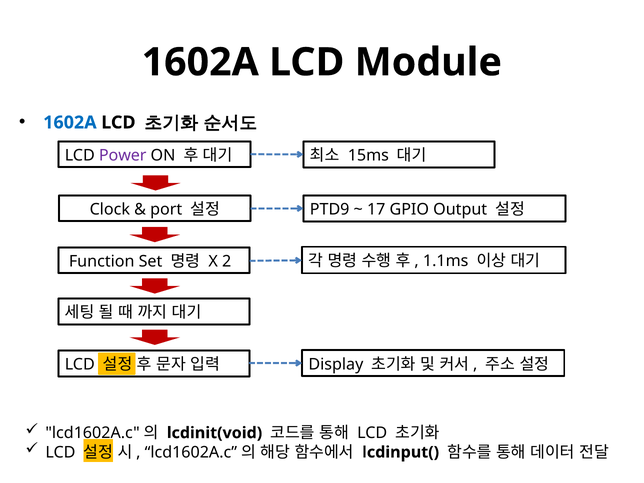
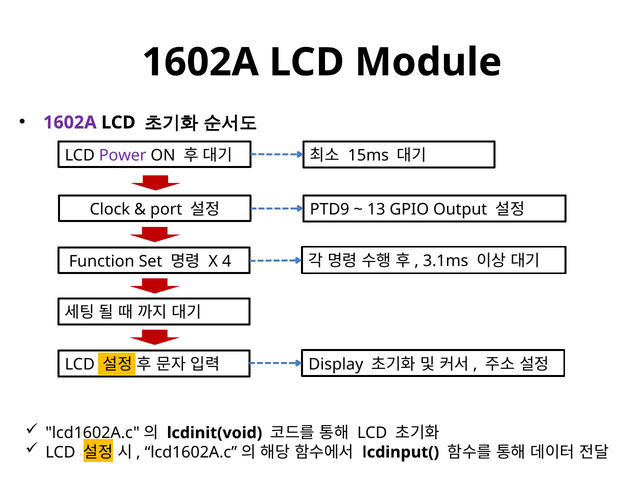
1602A at (70, 122) colour: blue -> purple
17: 17 -> 13
1.1ms: 1.1ms -> 3.1ms
2: 2 -> 4
